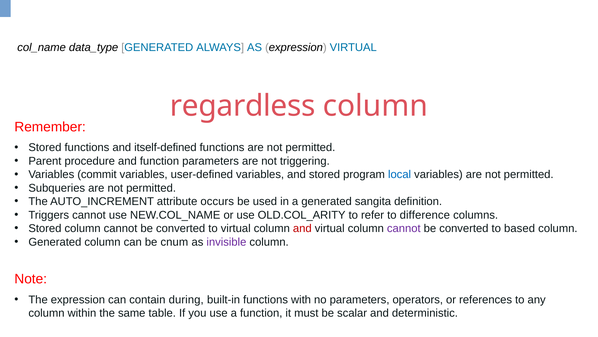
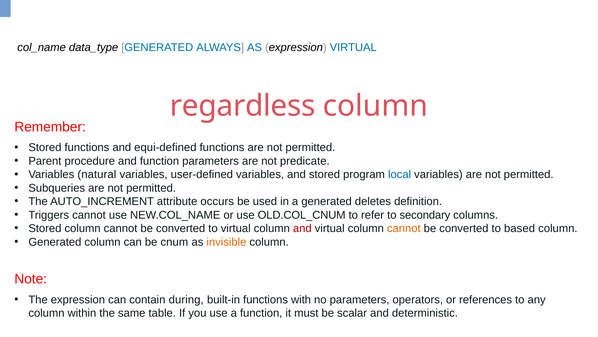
itself-defined: itself-defined -> equi-defined
triggering: triggering -> predicate
commit: commit -> natural
sangita: sangita -> deletes
OLD.COL_ARITY: OLD.COL_ARITY -> OLD.COL_CNUM
difference: difference -> secondary
cannot at (404, 228) colour: purple -> orange
invisible colour: purple -> orange
